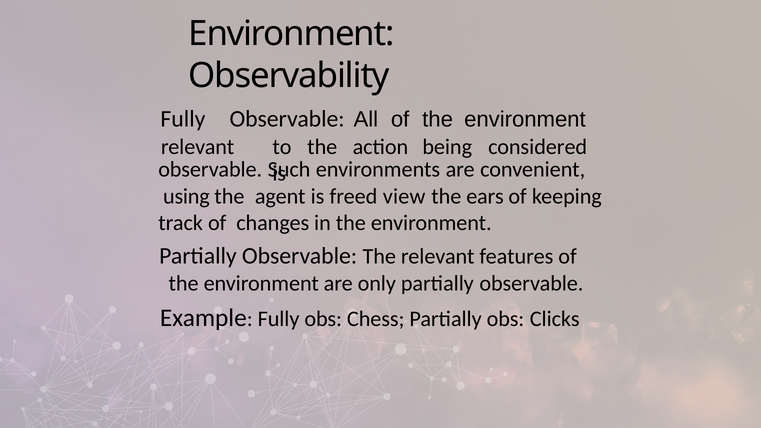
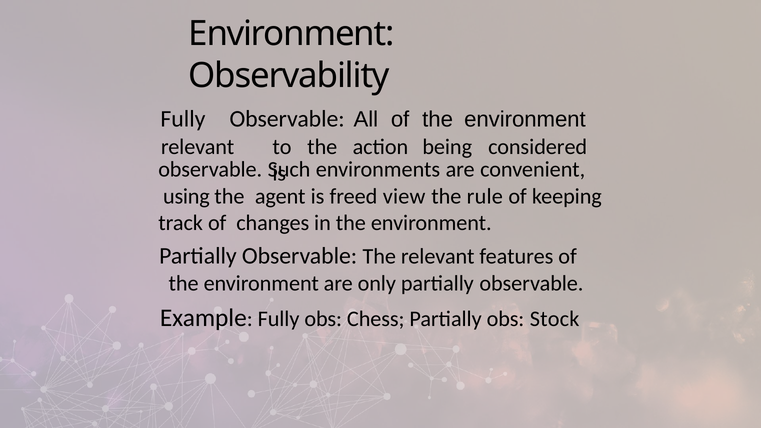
ears: ears -> rule
Clicks: Clicks -> Stock
